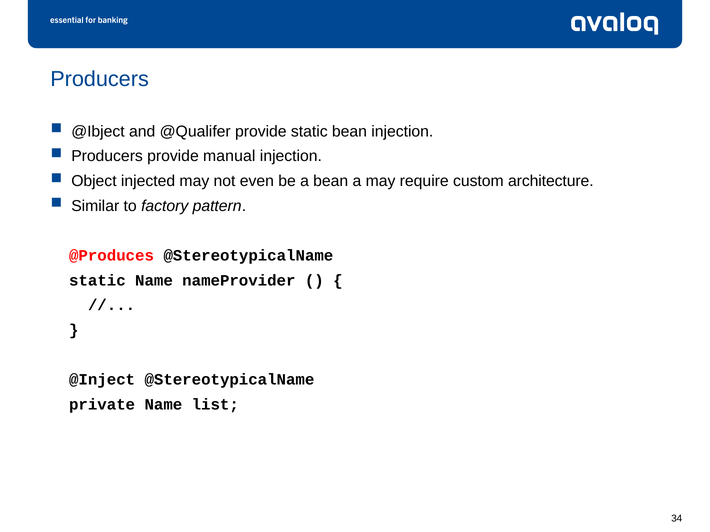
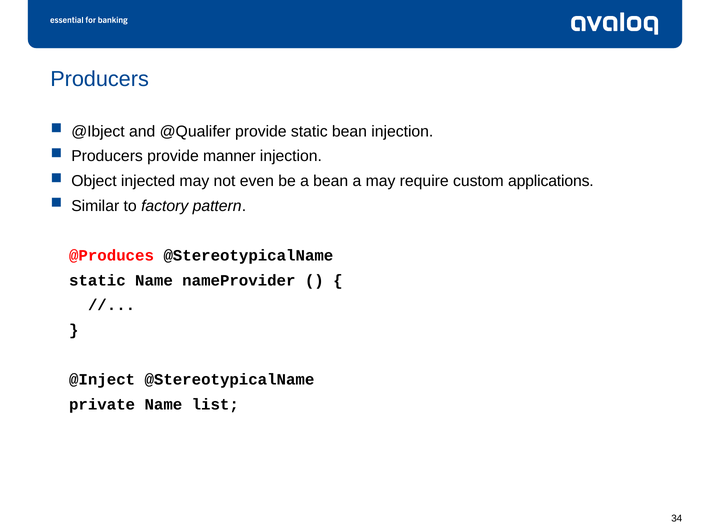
manual: manual -> manner
architecture: architecture -> applications
